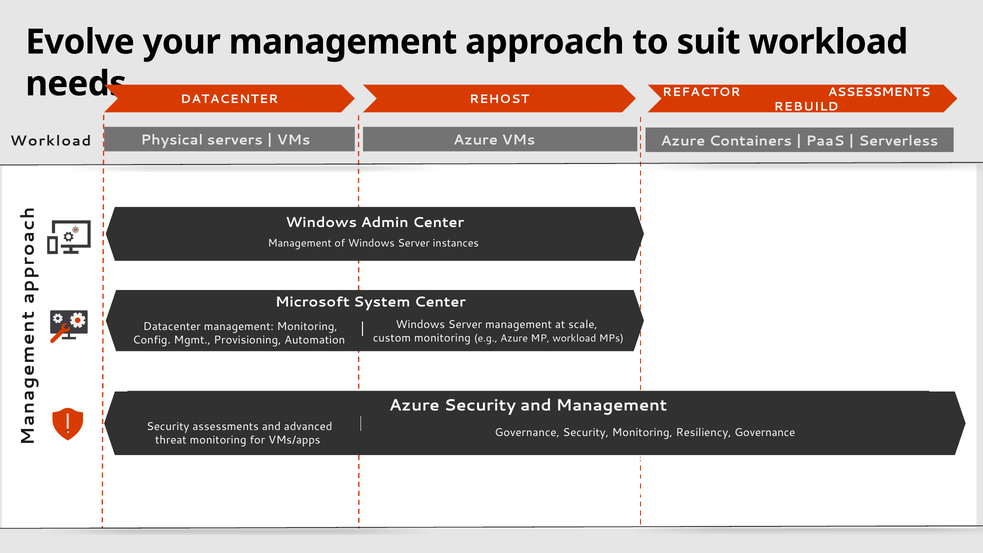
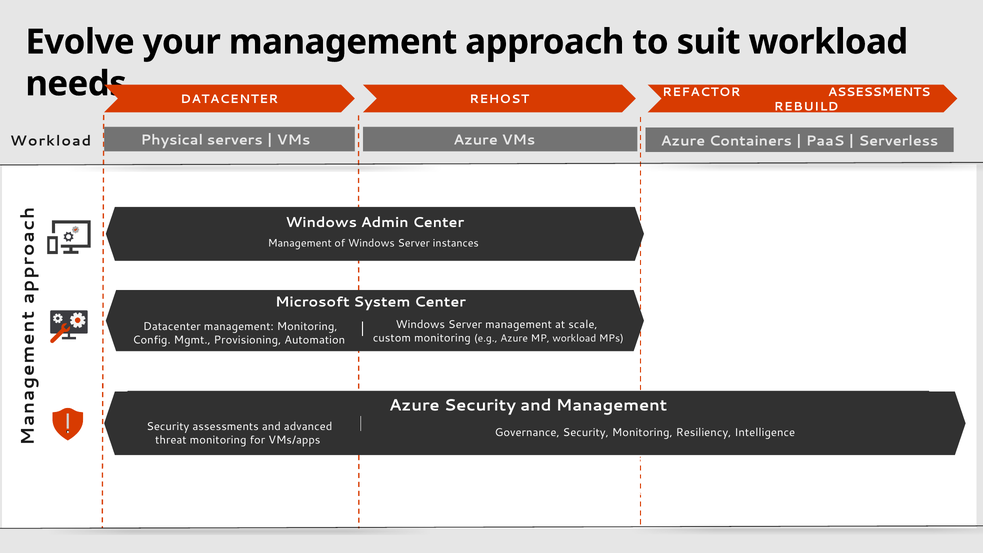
Resiliency Governance: Governance -> Intelligence
